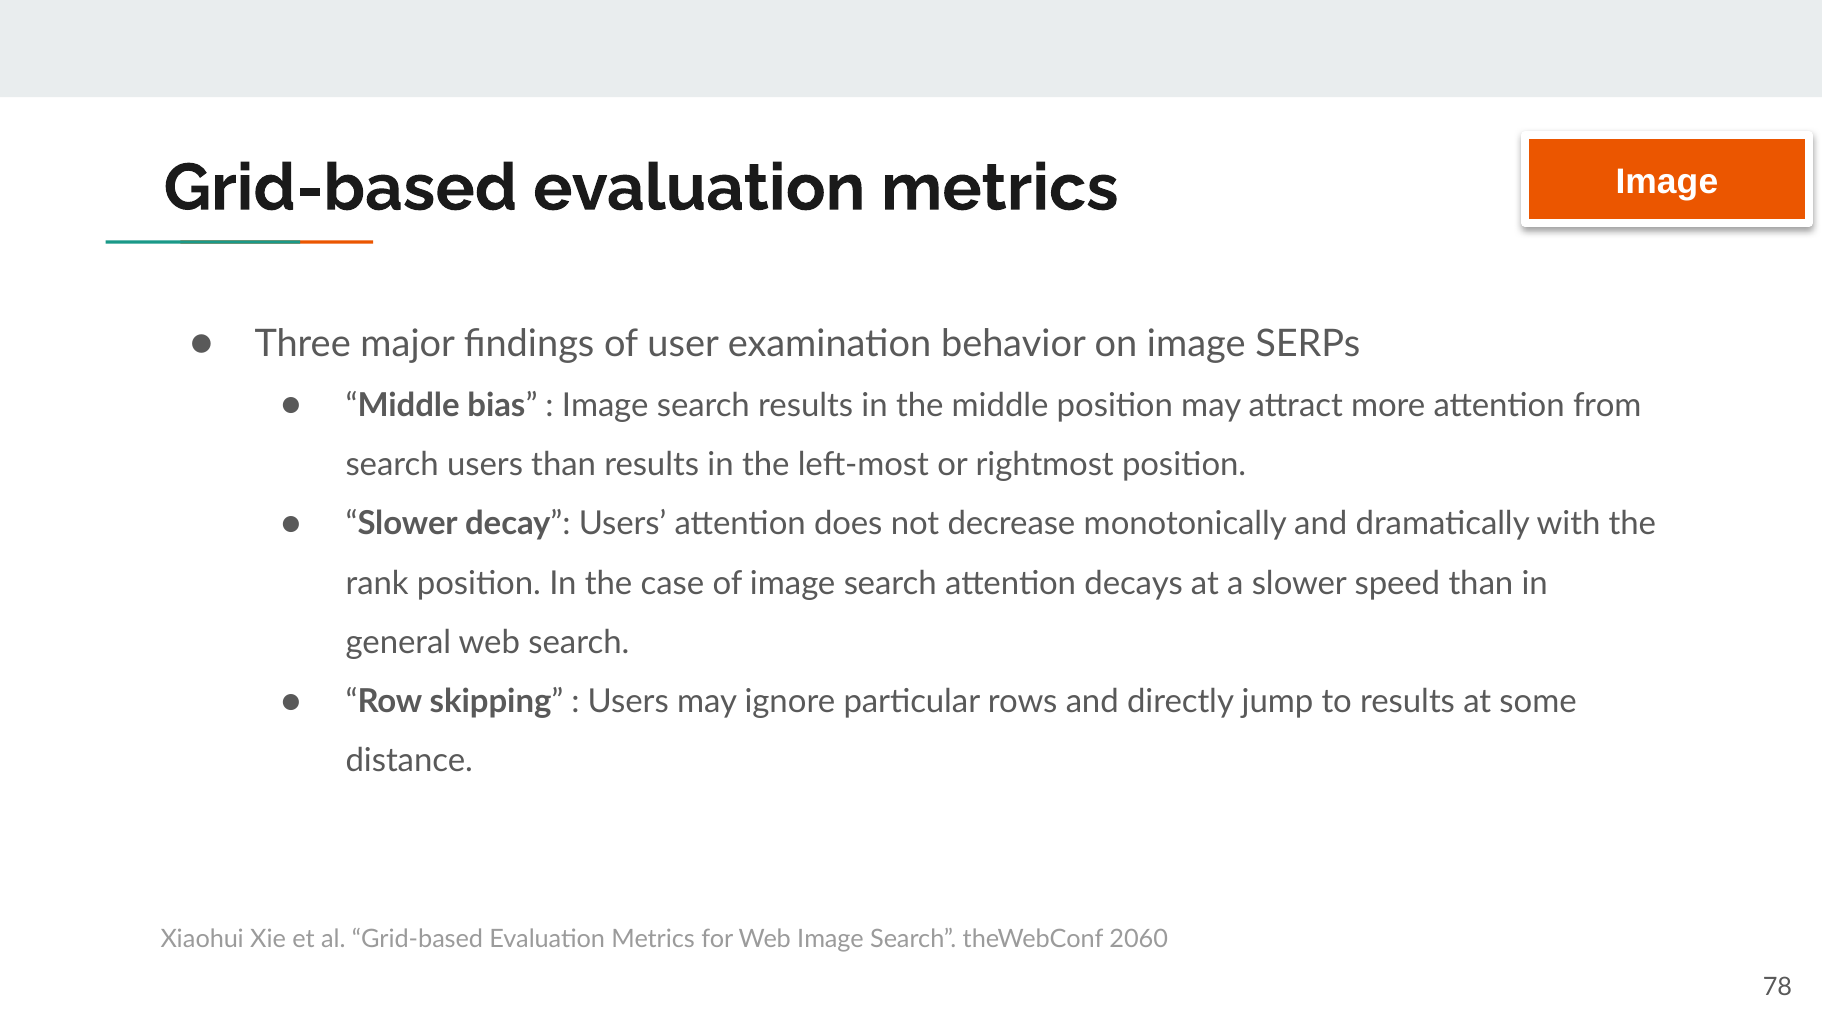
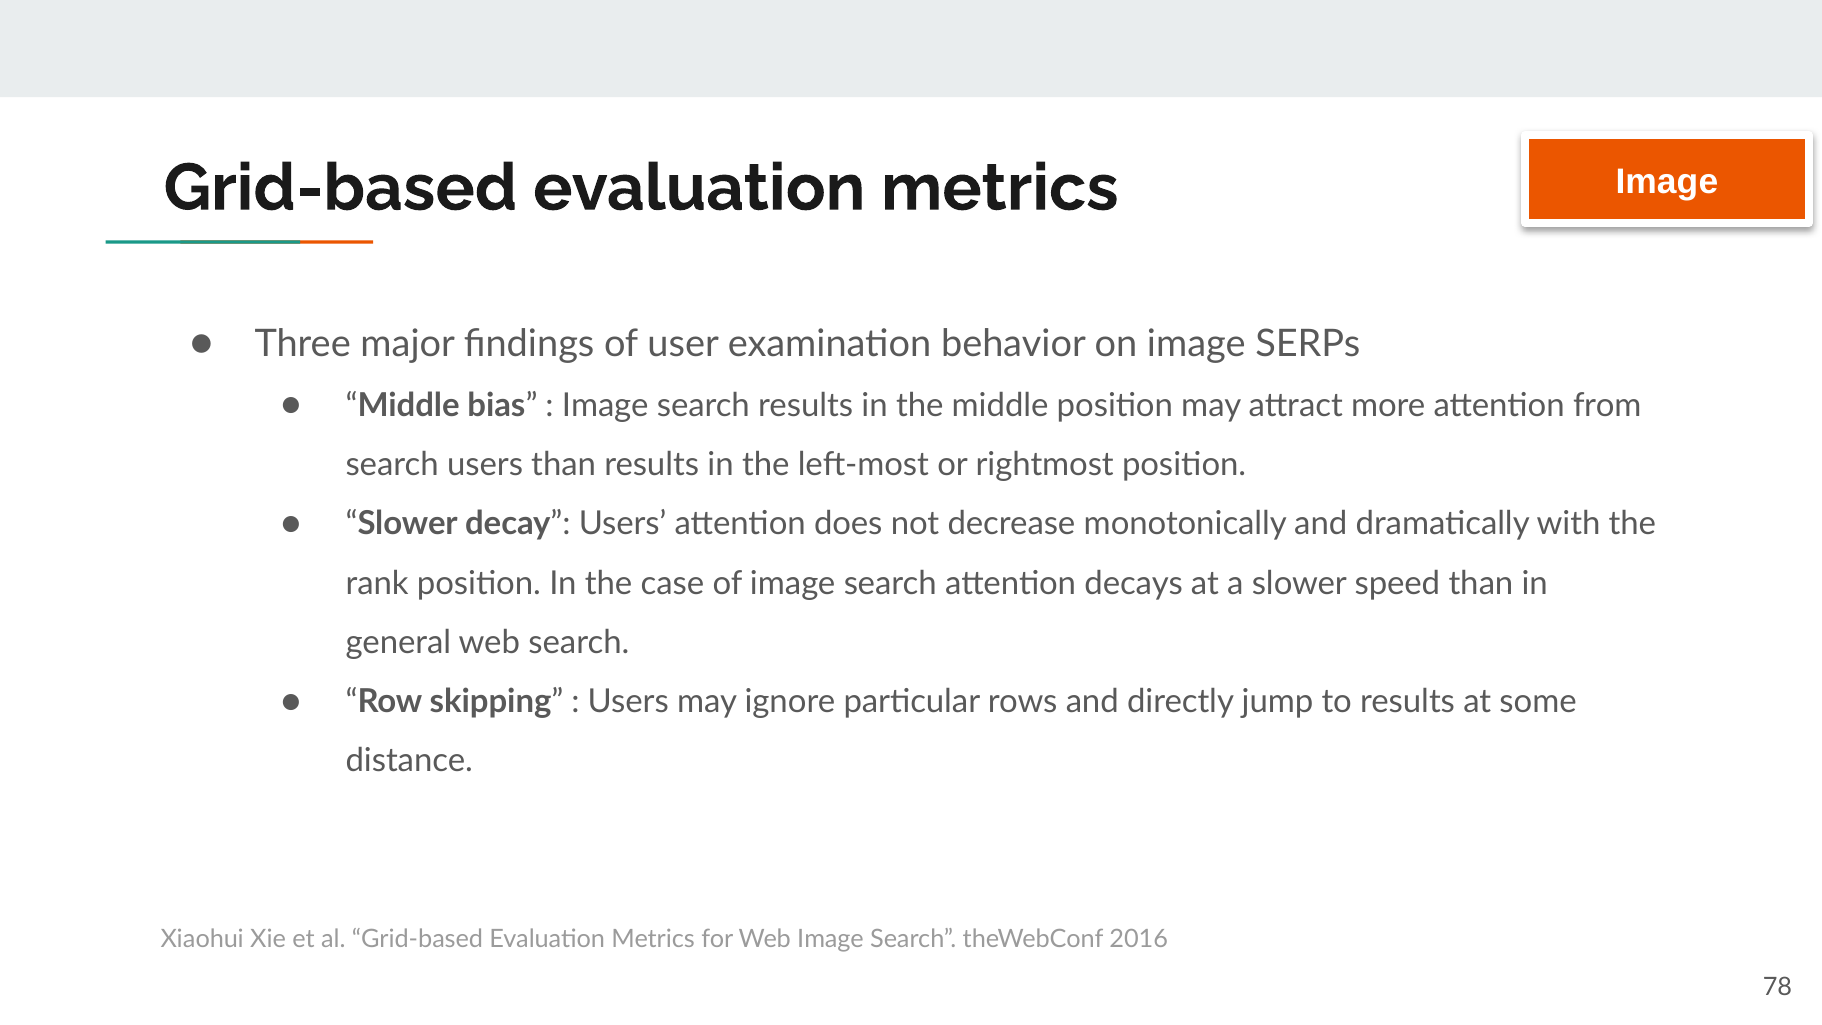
2060: 2060 -> 2016
